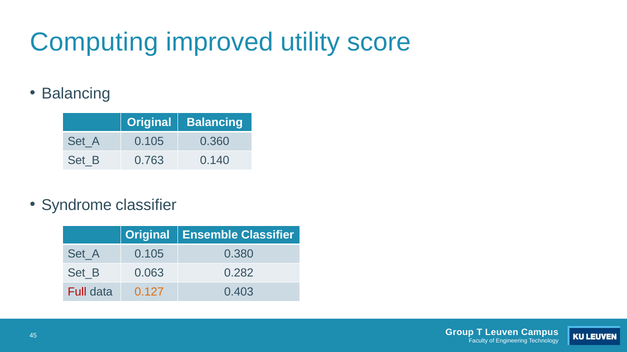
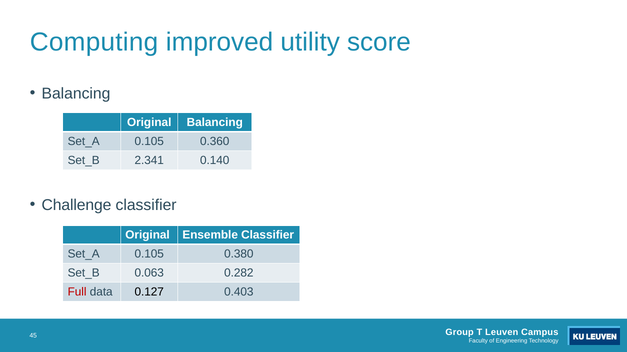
0.763: 0.763 -> 2.341
Syndrome: Syndrome -> Challenge
0.127 colour: orange -> black
